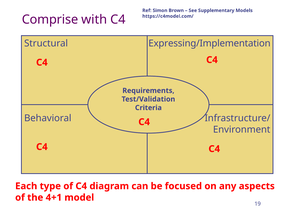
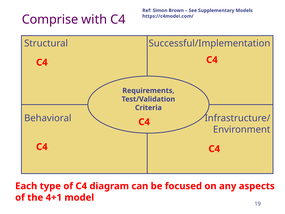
Expressing/Implementation: Expressing/Implementation -> Successful/Implementation
